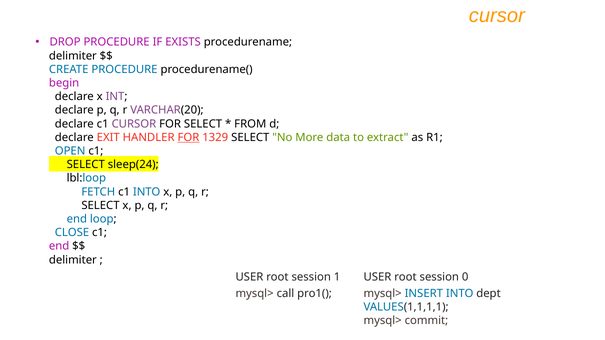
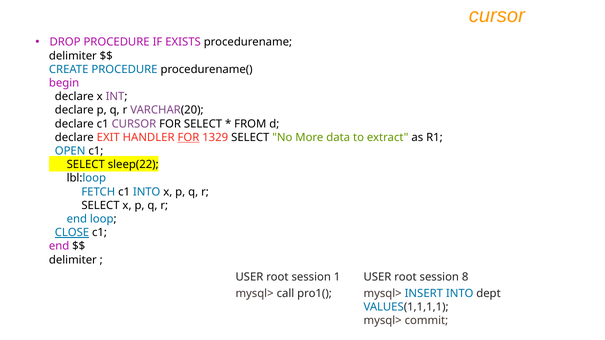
sleep(24: sleep(24 -> sleep(22
CLOSE underline: none -> present
0: 0 -> 8
